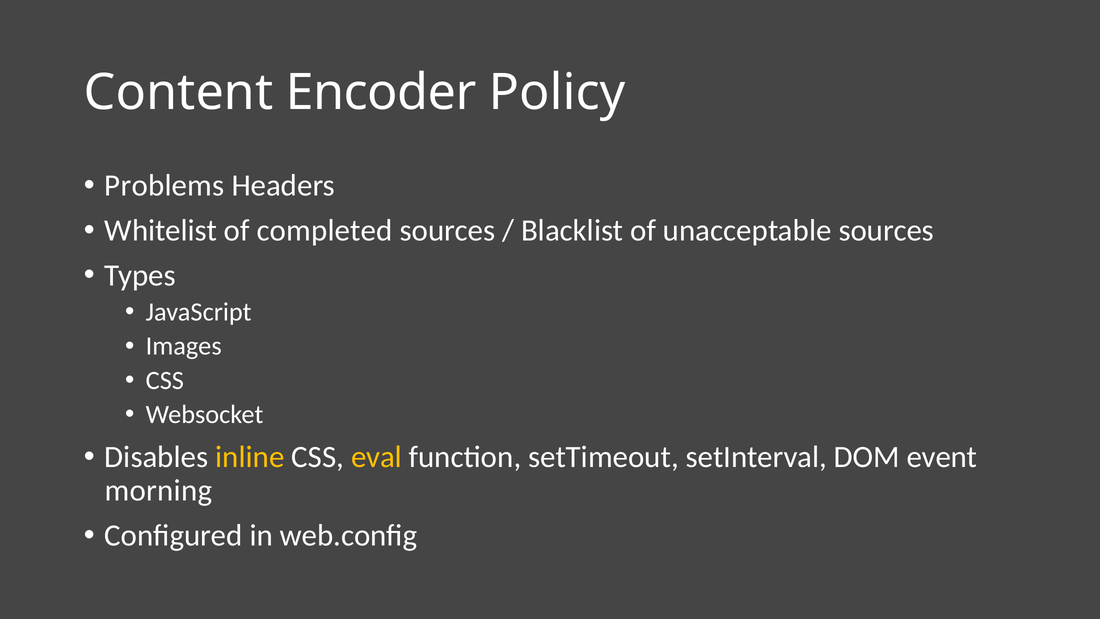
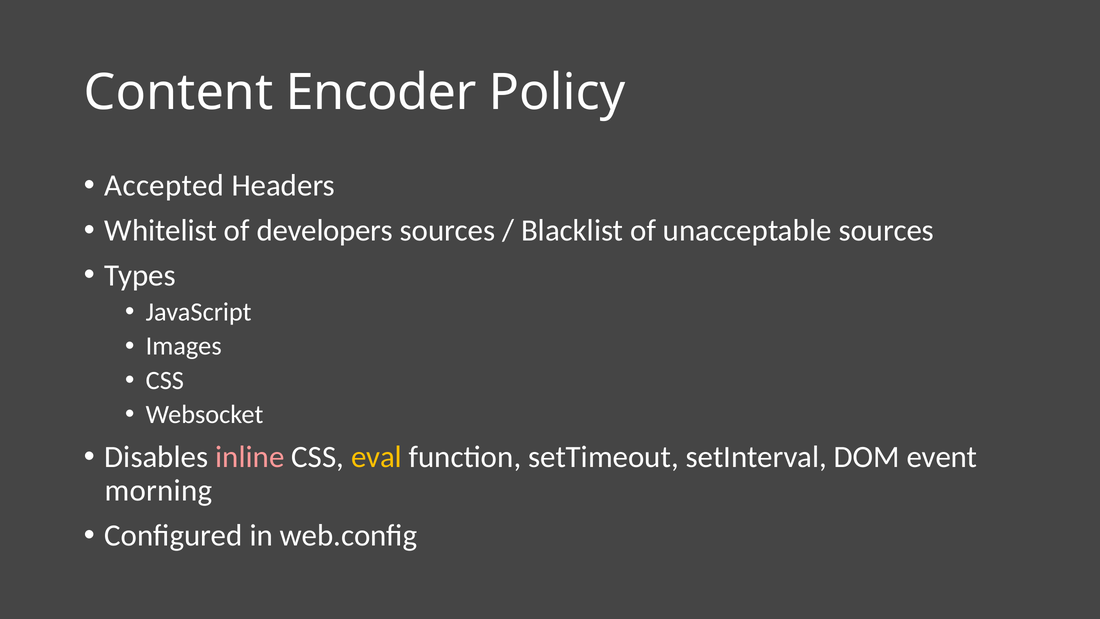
Problems: Problems -> Accepted
completed: completed -> developers
inline colour: yellow -> pink
